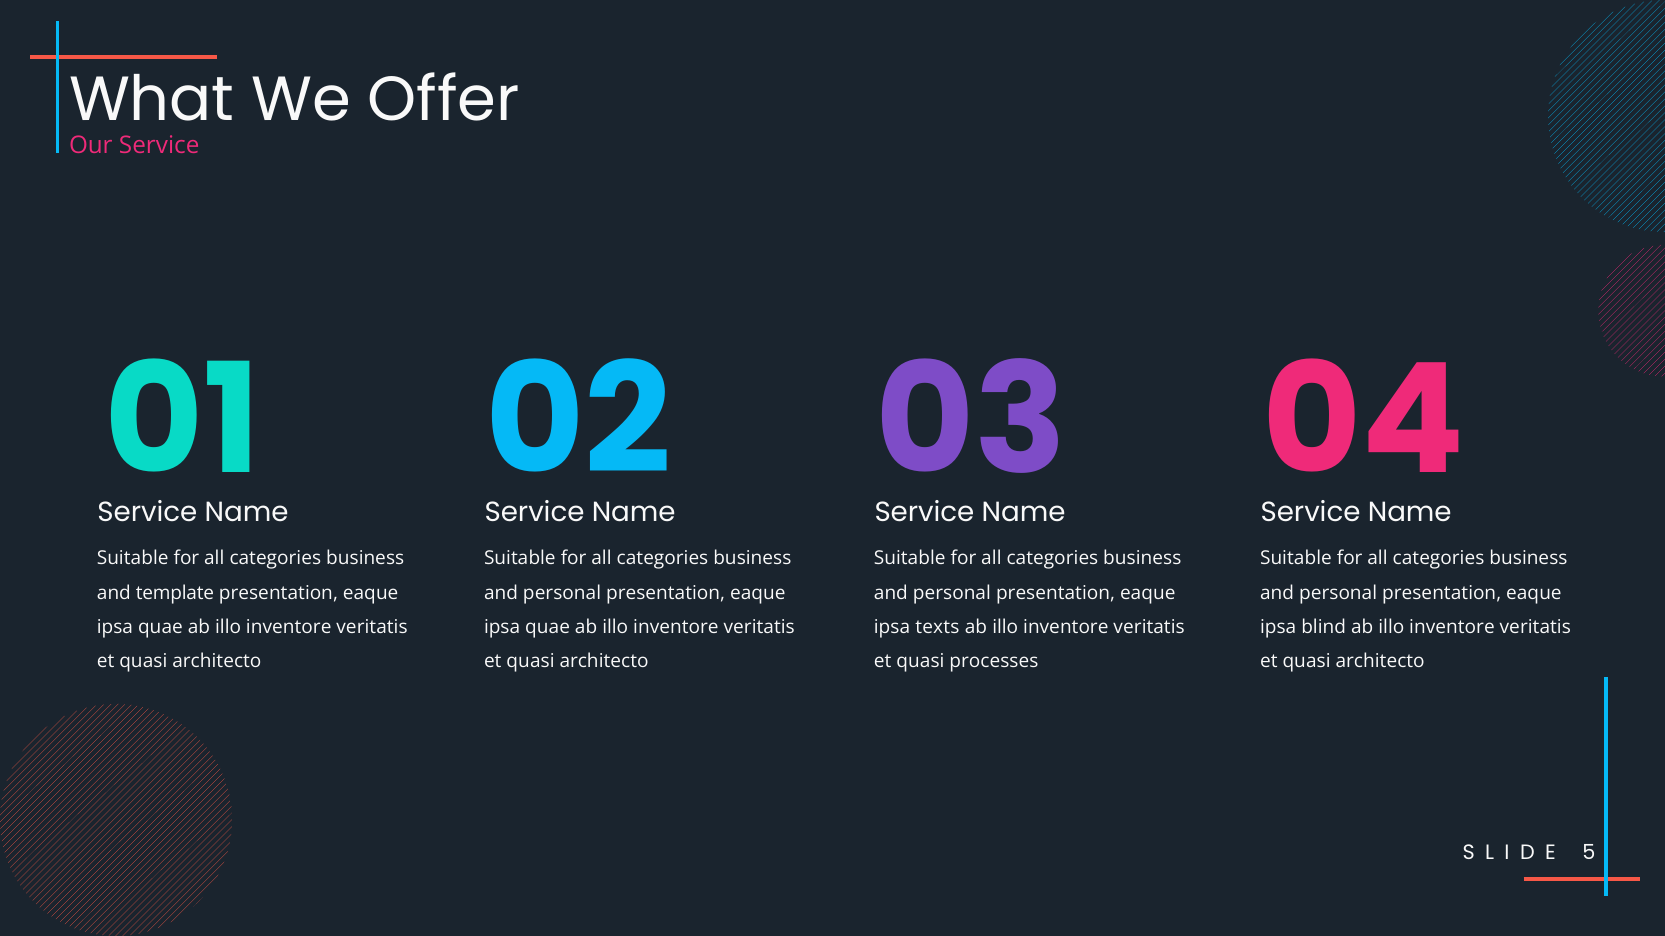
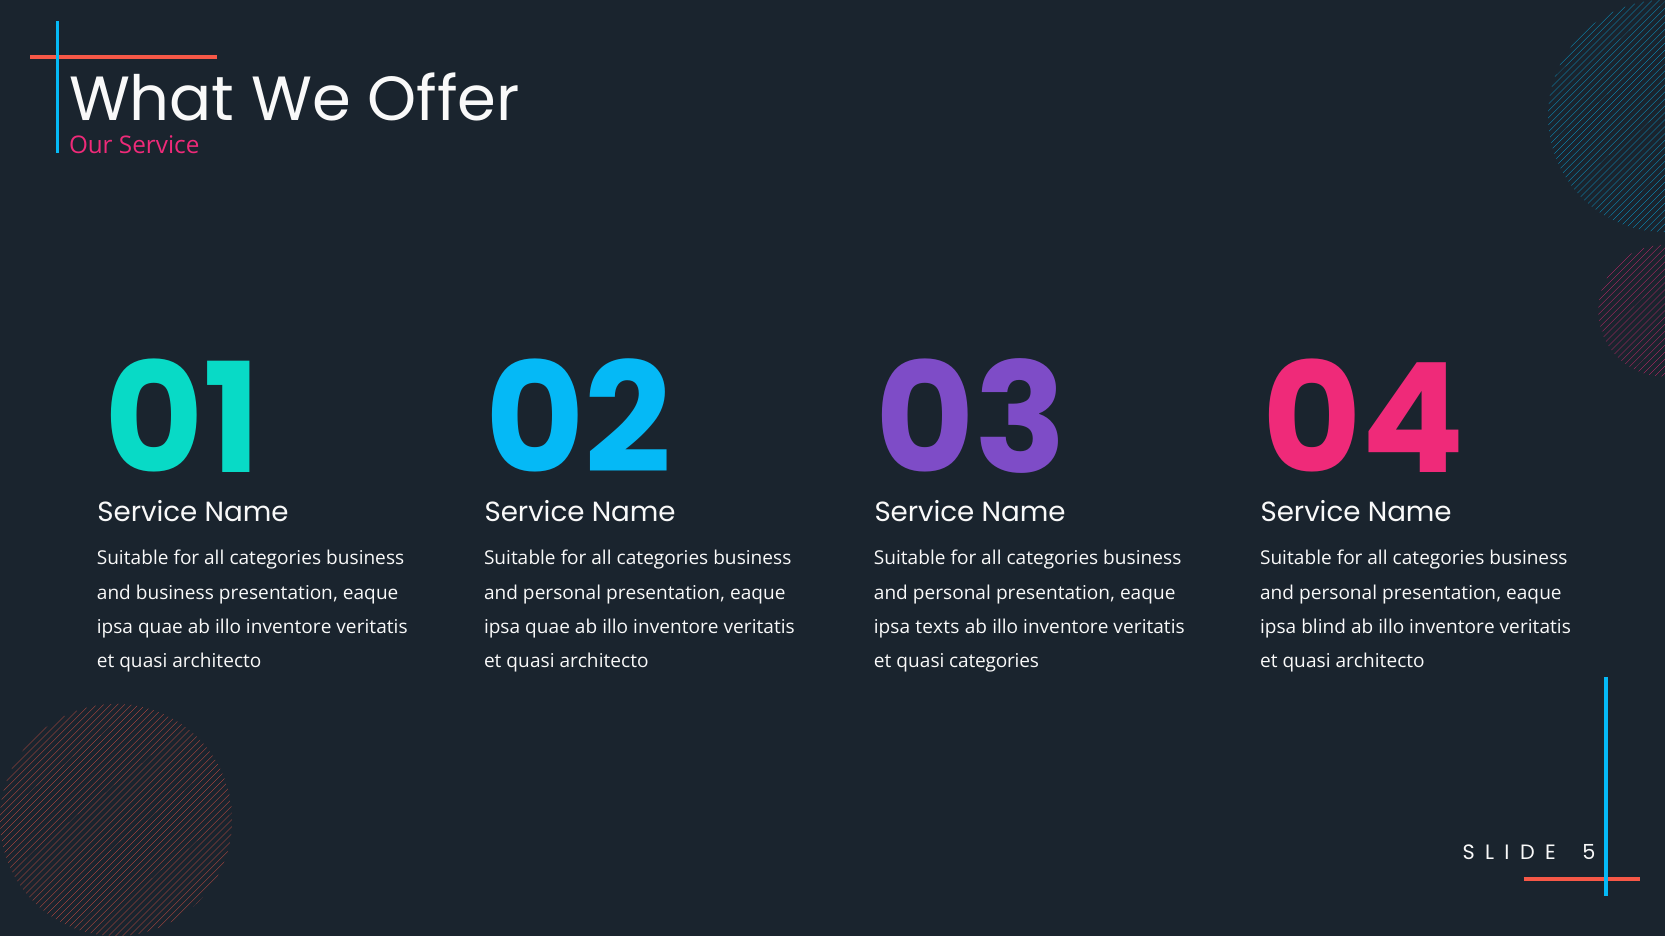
and template: template -> business
quasi processes: processes -> categories
